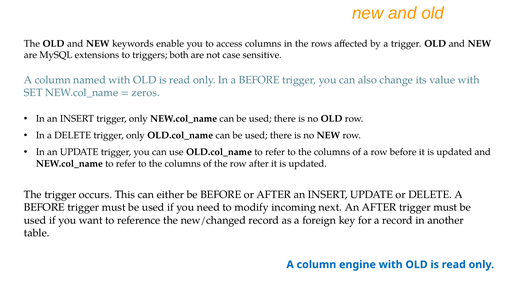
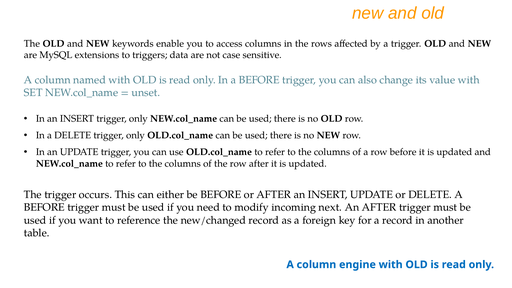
both: both -> data
zeros: zeros -> unset
